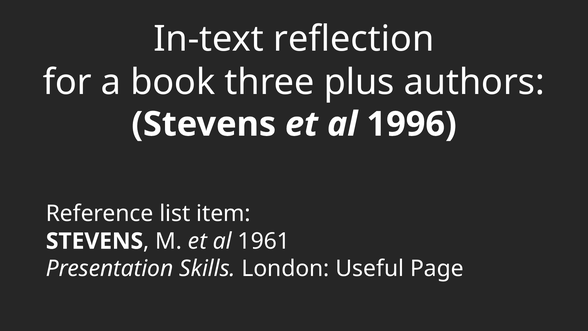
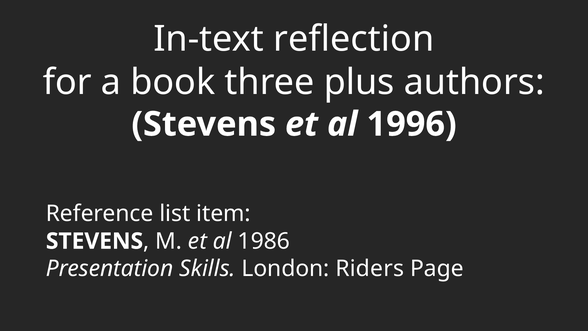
1961: 1961 -> 1986
Useful: Useful -> Riders
